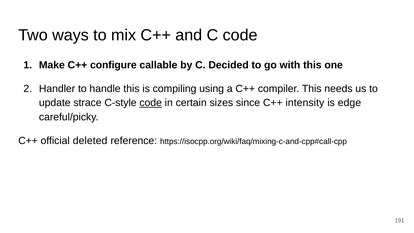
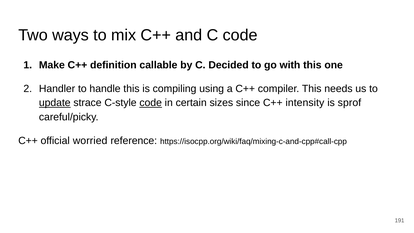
configure: configure -> definition
update underline: none -> present
edge: edge -> sprof
deleted: deleted -> worried
